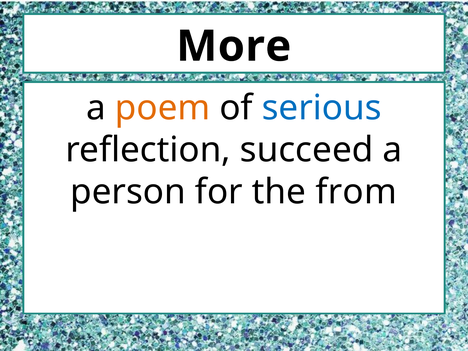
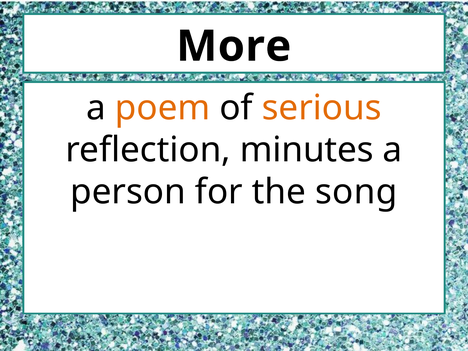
serious colour: blue -> orange
succeed: succeed -> minutes
from: from -> song
